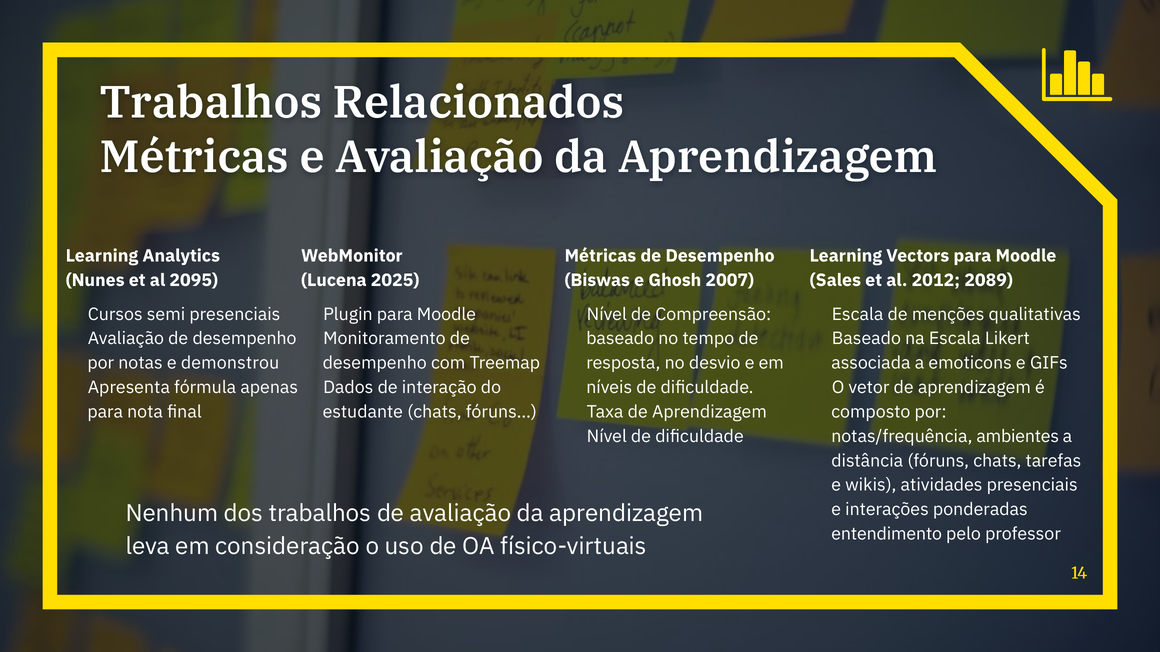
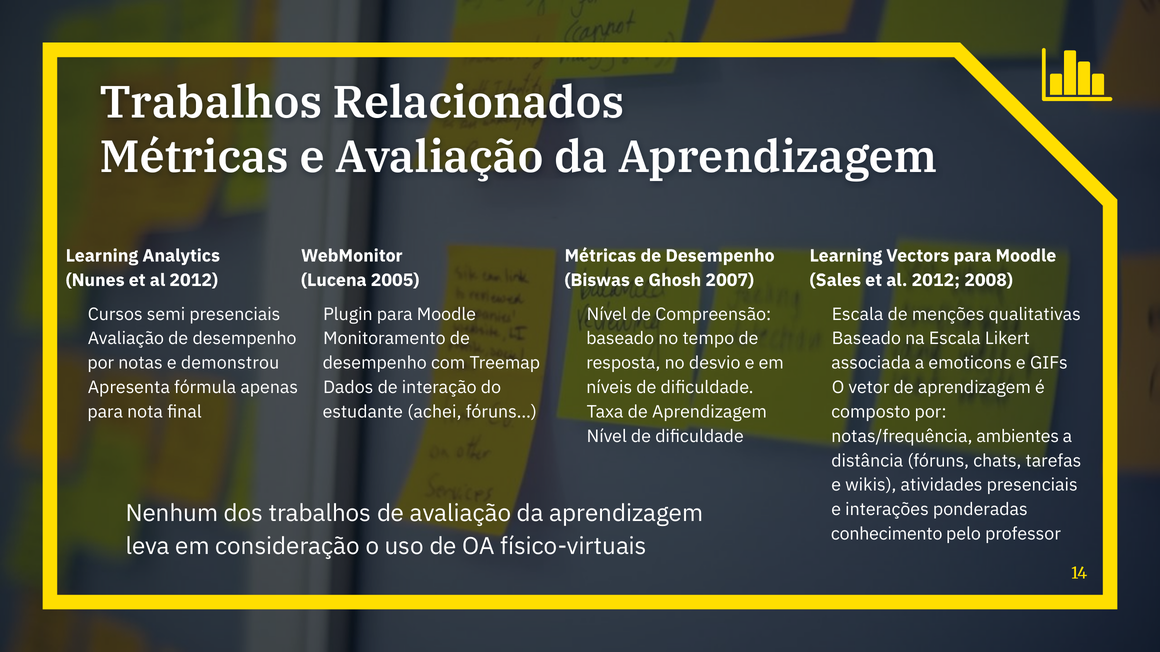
Nunes et al 2095: 2095 -> 2012
2025: 2025 -> 2005
2089: 2089 -> 2008
estudante chats: chats -> achei
entendimento: entendimento -> conhecimento
